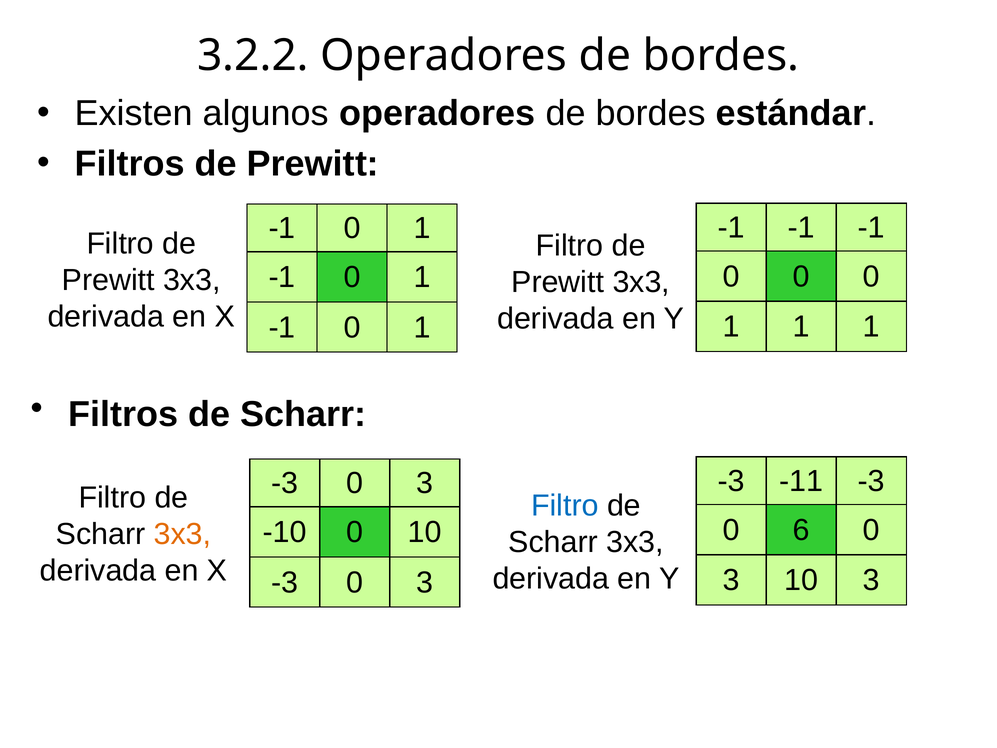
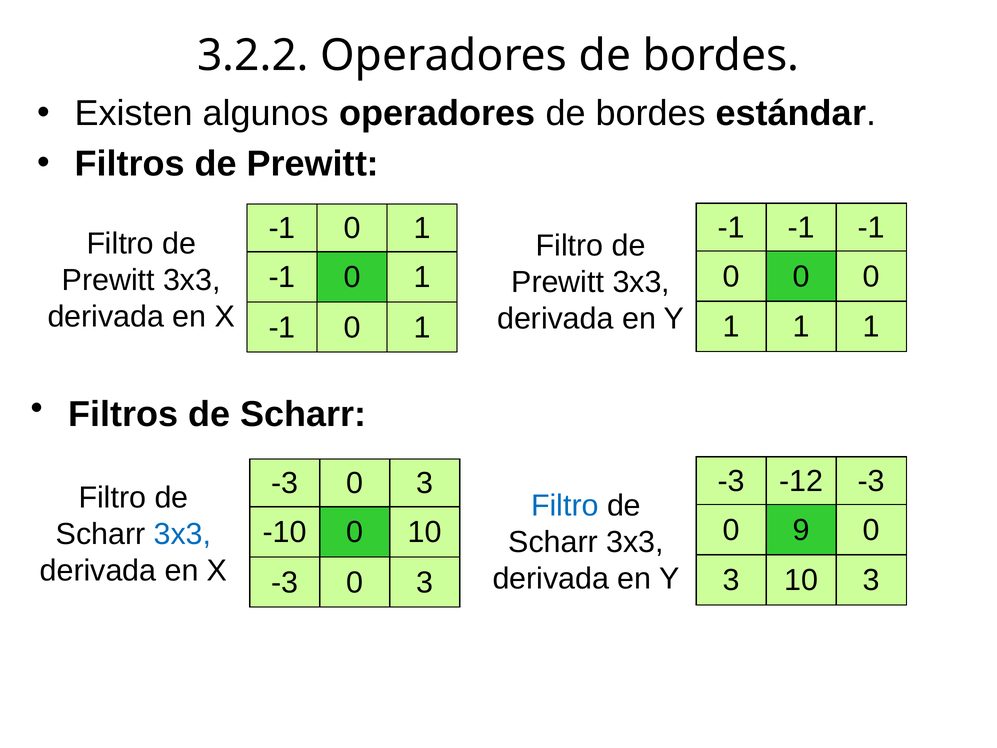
-11: -11 -> -12
6: 6 -> 9
3x3 at (182, 534) colour: orange -> blue
